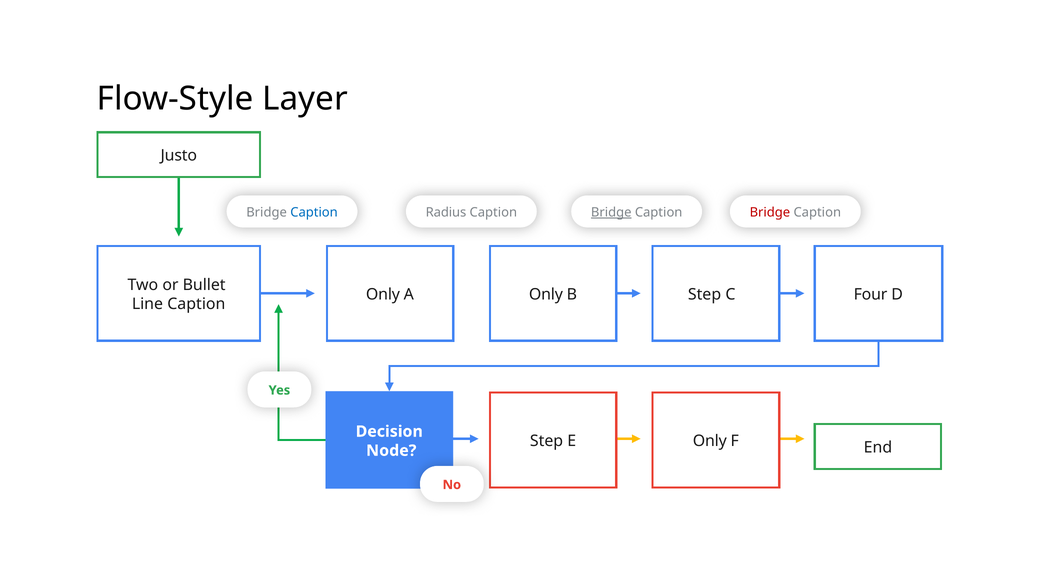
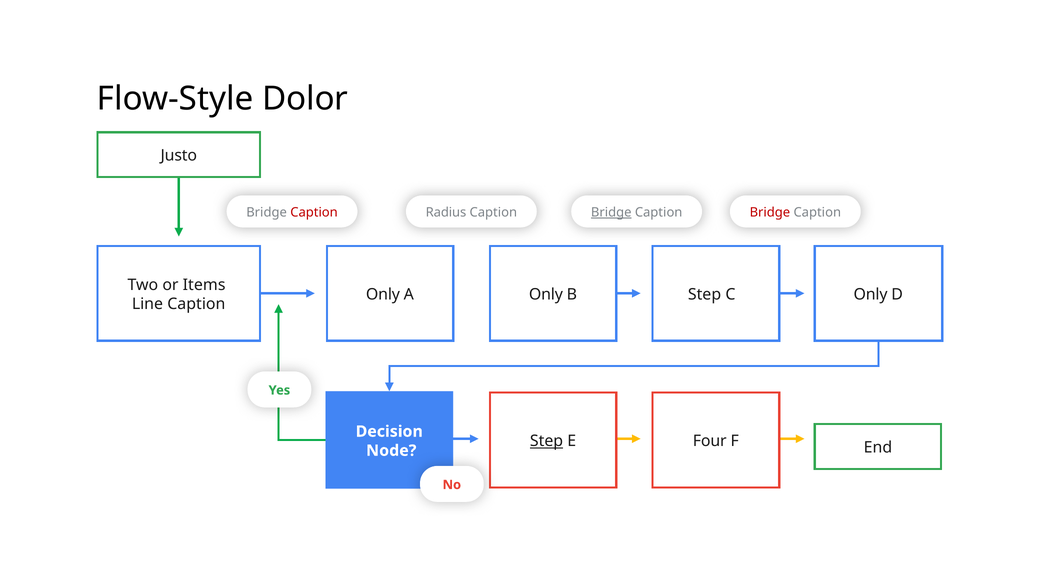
Layer: Layer -> Dolor
Caption at (314, 212) colour: blue -> red
Bullet: Bullet -> Items
C Four: Four -> Only
Step at (547, 441) underline: none -> present
E Only: Only -> Four
